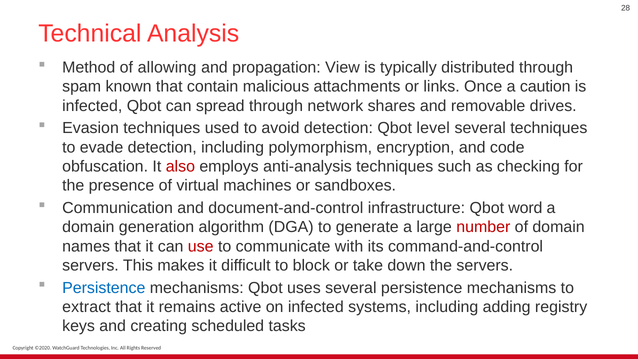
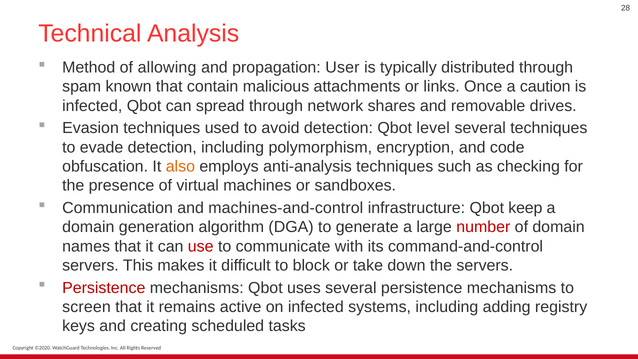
View: View -> User
also colour: red -> orange
document-and-control: document-and-control -> machines-and-control
word: word -> keep
Persistence at (104, 288) colour: blue -> red
extract: extract -> screen
